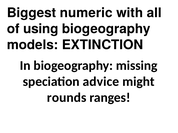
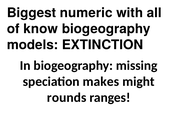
using: using -> know
advice: advice -> makes
